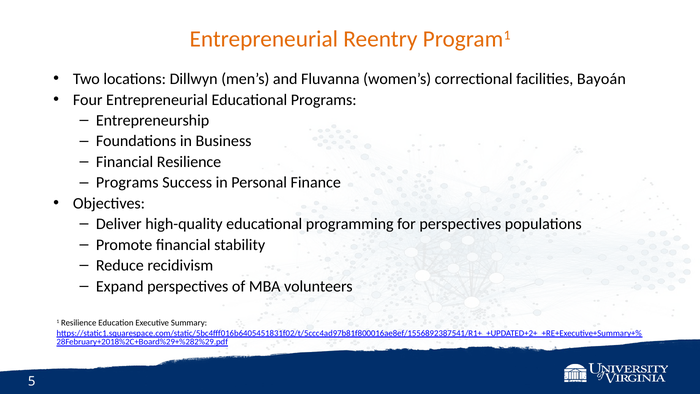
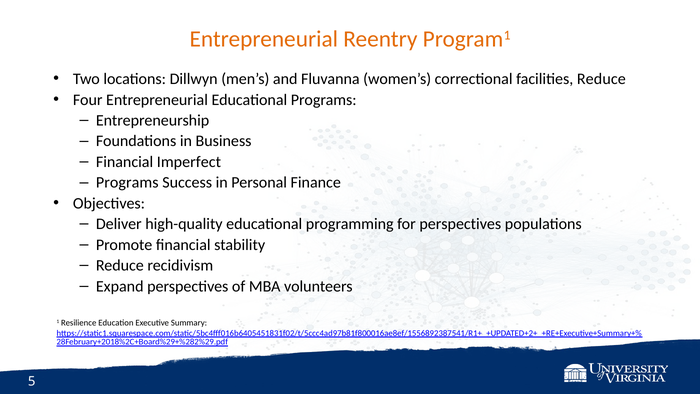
facilities Bayoán: Bayoán -> Reduce
Financial Resilience: Resilience -> Imperfect
